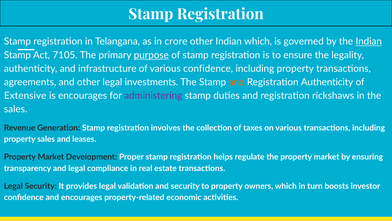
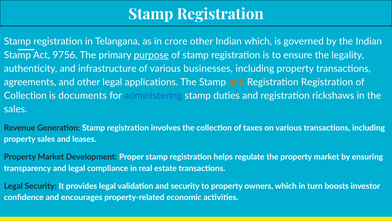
Indian at (369, 41) underline: present -> none
7105: 7105 -> 9756
various confidence: confidence -> businesses
investments: investments -> applications
Registration Authenticity: Authenticity -> Registration
Extensive at (25, 95): Extensive -> Collection
is encourages: encourages -> documents
administering colour: purple -> blue
